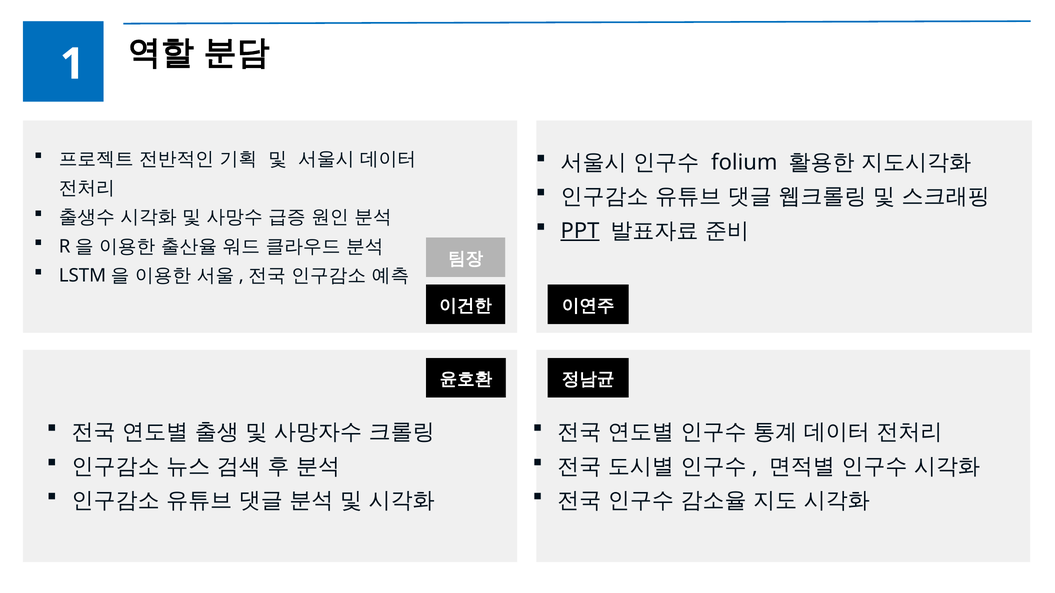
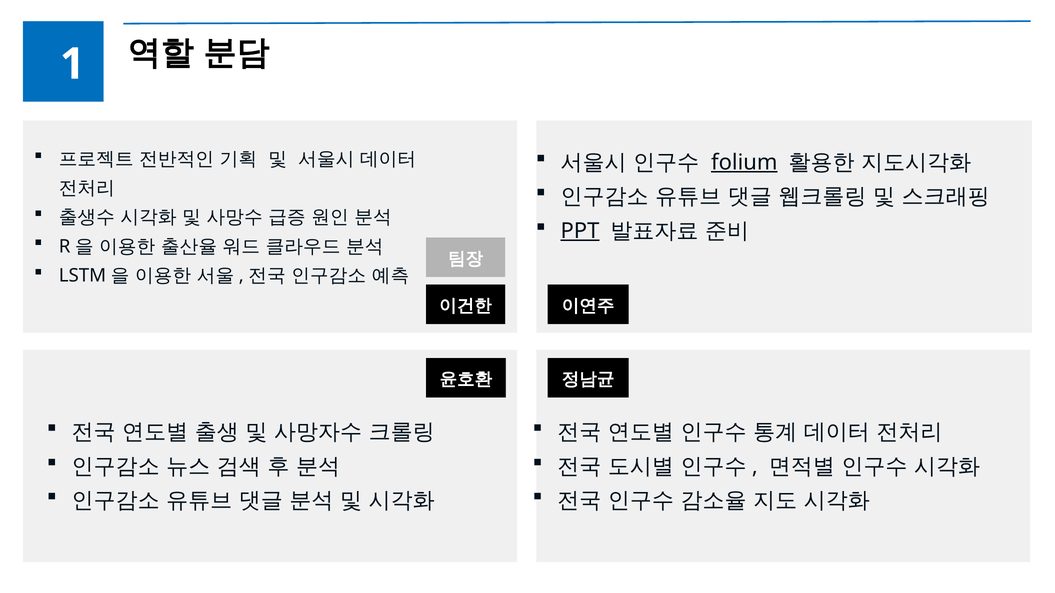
folium underline: none -> present
